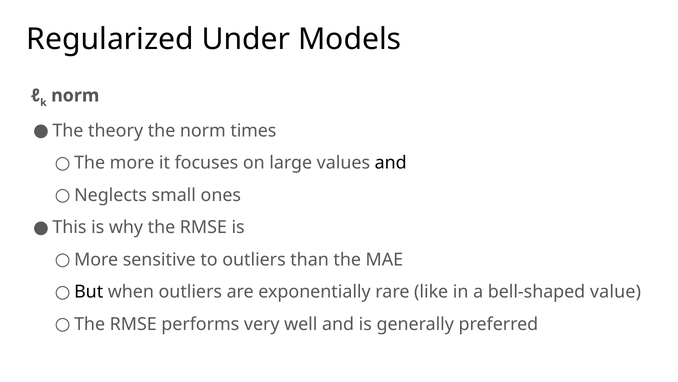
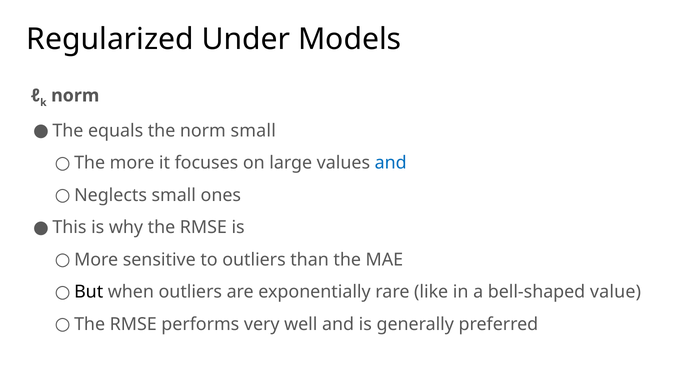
theory: theory -> equals
norm times: times -> small
and at (391, 163) colour: black -> blue
